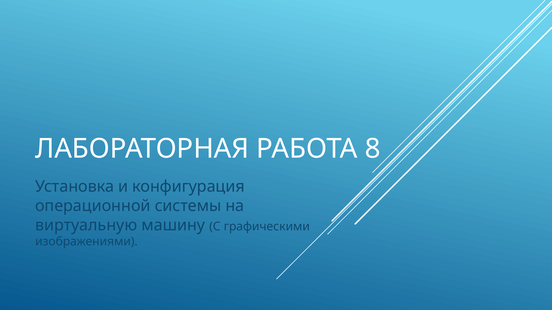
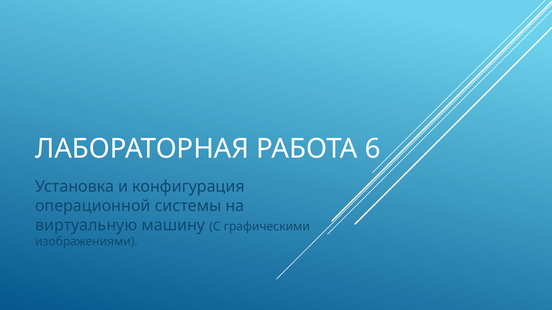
8: 8 -> 6
